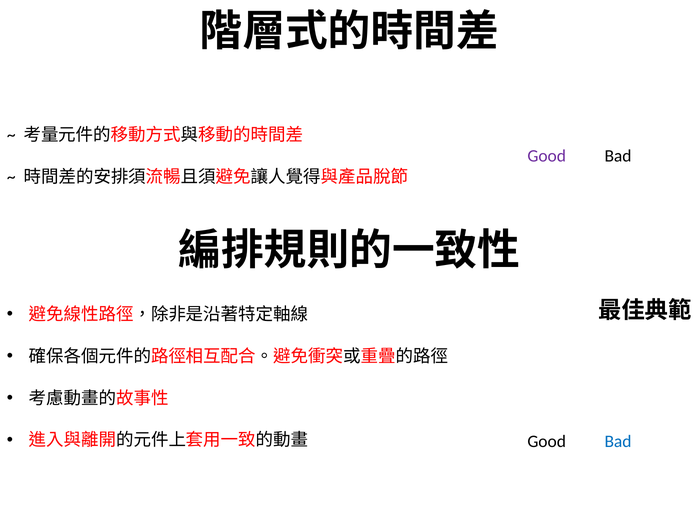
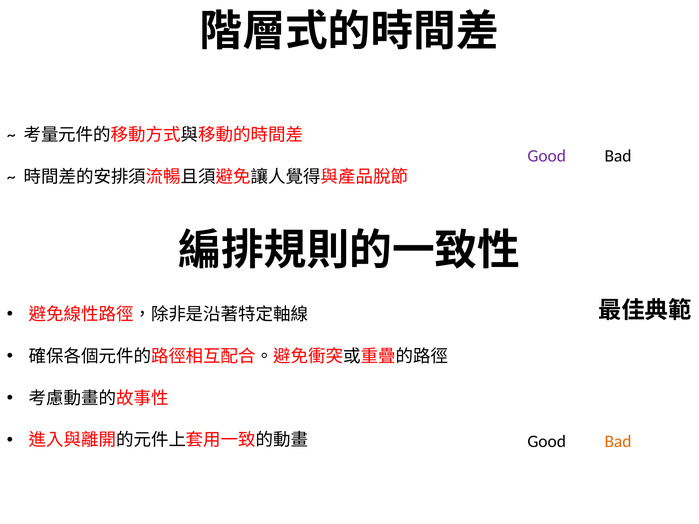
Bad at (618, 442) colour: blue -> orange
